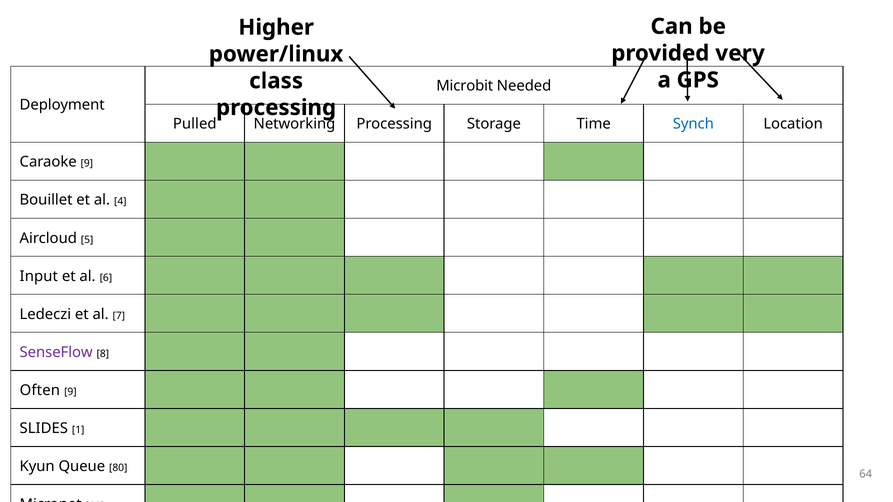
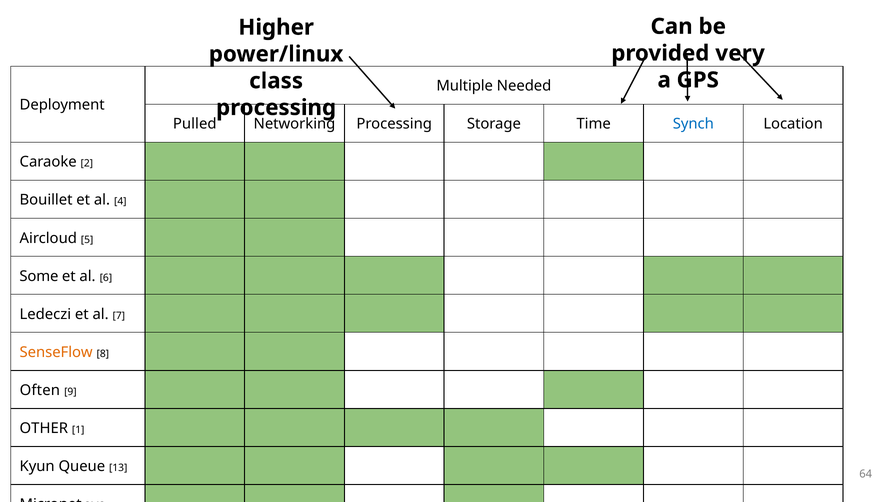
Microbit: Microbit -> Multiple
Caraoke 9: 9 -> 2
Input: Input -> Some
SenseFlow colour: purple -> orange
SLIDES: SLIDES -> OTHER
80: 80 -> 13
